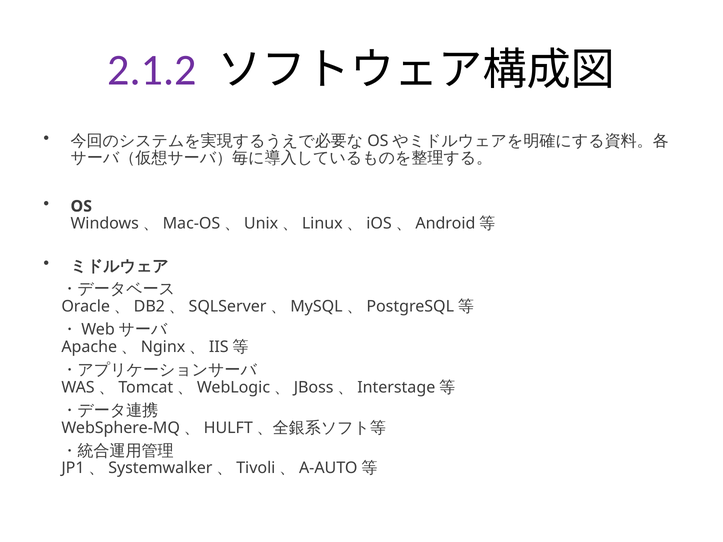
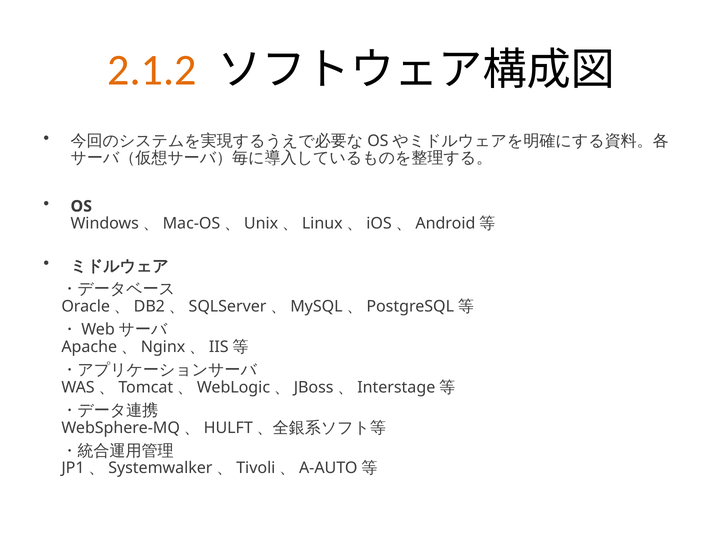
2.1.2 colour: purple -> orange
